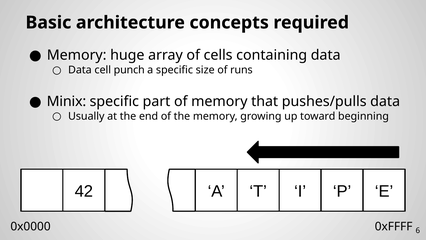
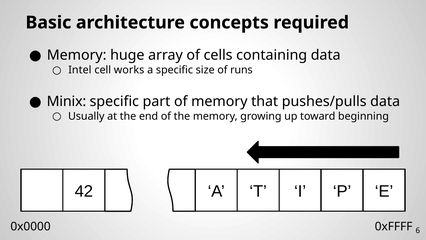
Data at (80, 70): Data -> Intel
punch: punch -> works
